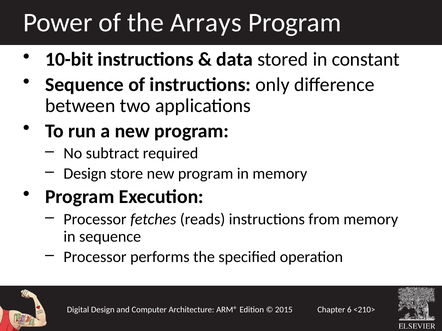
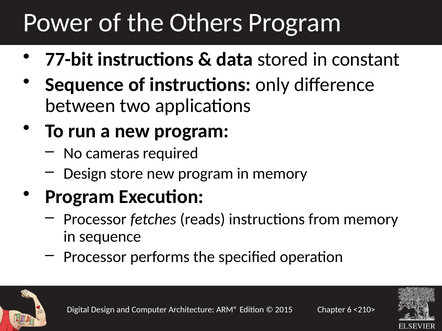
Arrays: Arrays -> Others
10-bit: 10-bit -> 77-bit
subtract: subtract -> cameras
